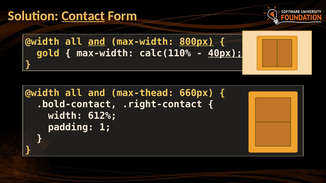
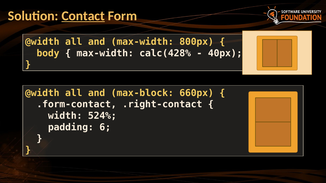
and at (97, 42) underline: present -> none
800px underline: present -> none
gold: gold -> body
calc(110%: calc(110% -> calc(428%
40px underline: present -> none
max-thead: max-thead -> max-block
.bold-contact: .bold-contact -> .form-contact
612%: 612% -> 524%
1: 1 -> 6
